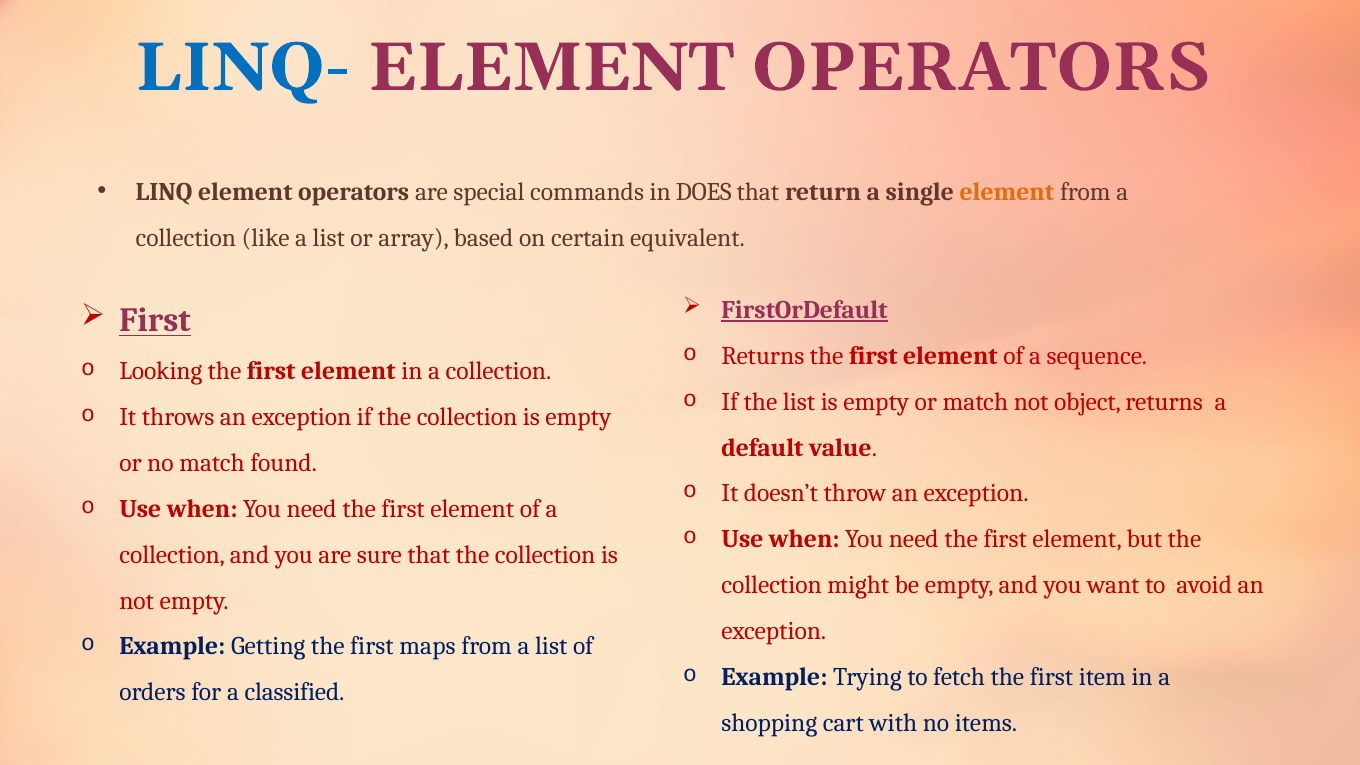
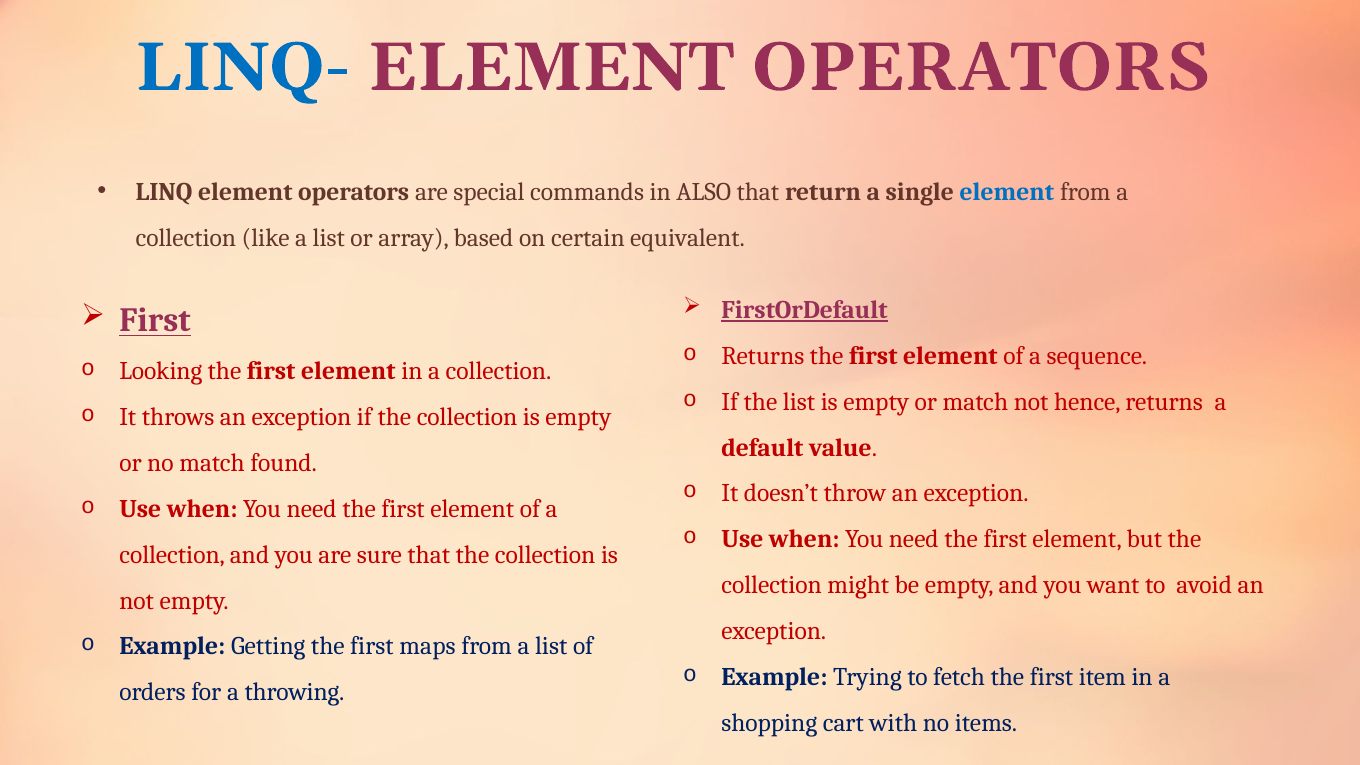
DOES: DOES -> ALSO
element at (1007, 192) colour: orange -> blue
object: object -> hence
classified: classified -> throwing
